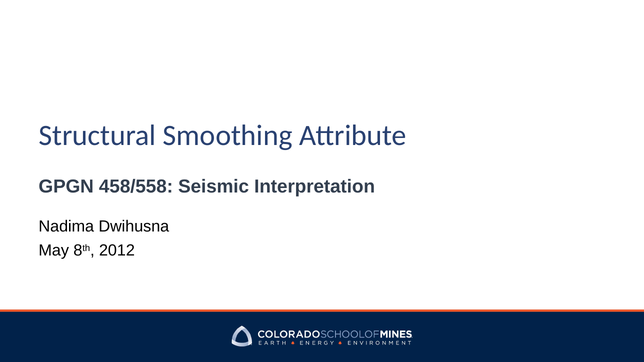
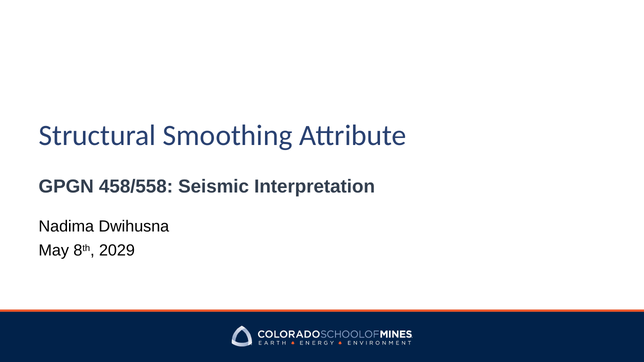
2012: 2012 -> 2029
